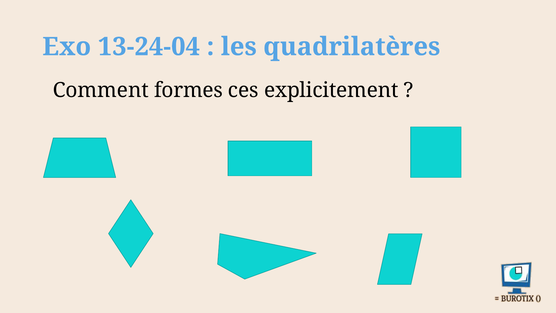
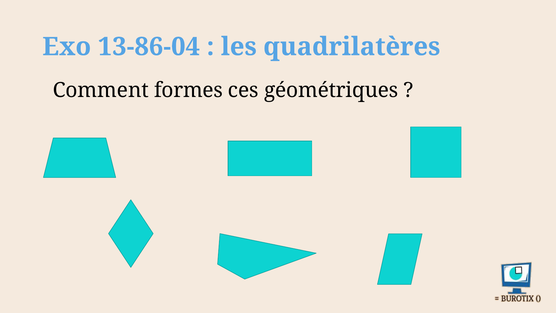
13-24-04: 13-24-04 -> 13-86-04
explicitement: explicitement -> géométriques
